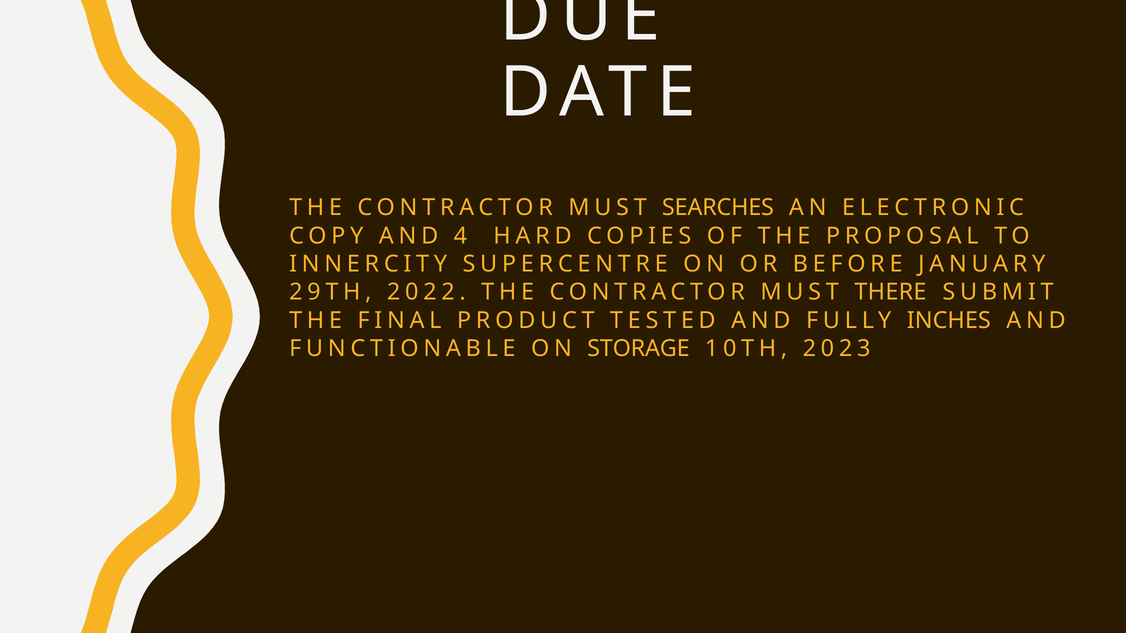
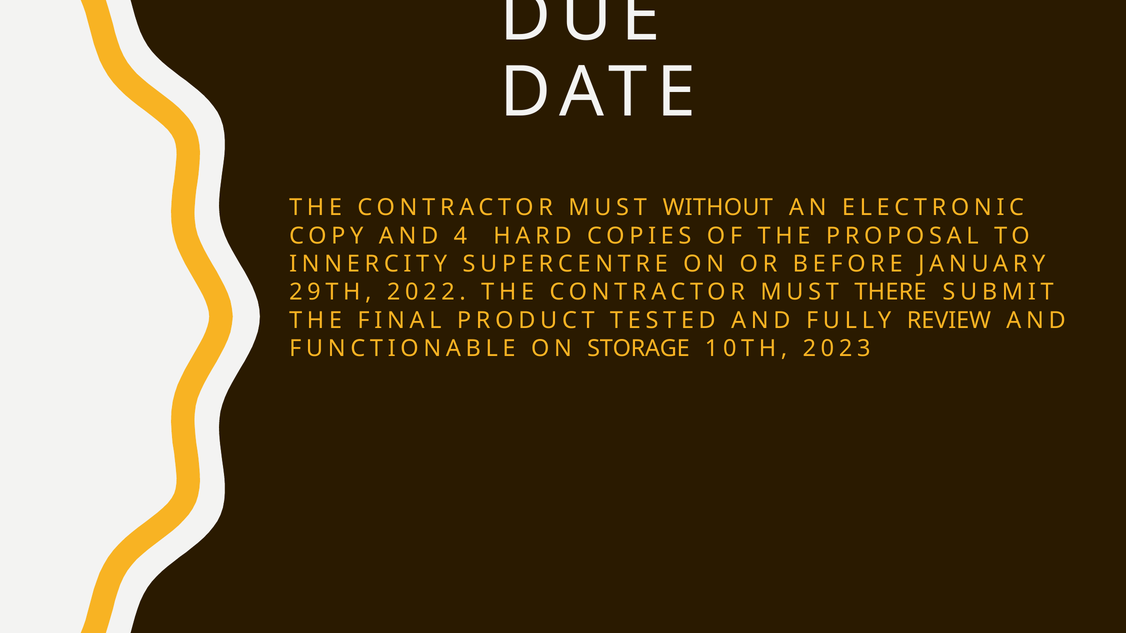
SEARCHES: SEARCHES -> WITHOUT
INCHES: INCHES -> REVIEW
